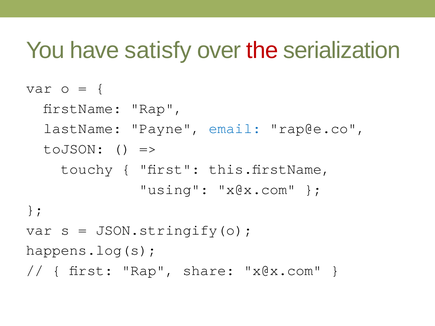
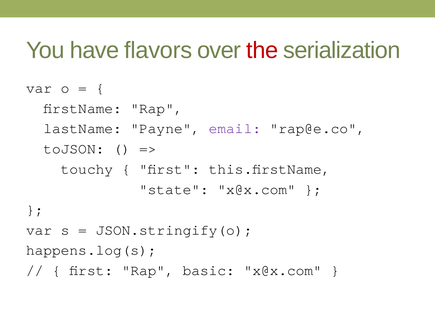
satisfy: satisfy -> flavors
email colour: blue -> purple
using: using -> state
share: share -> basic
